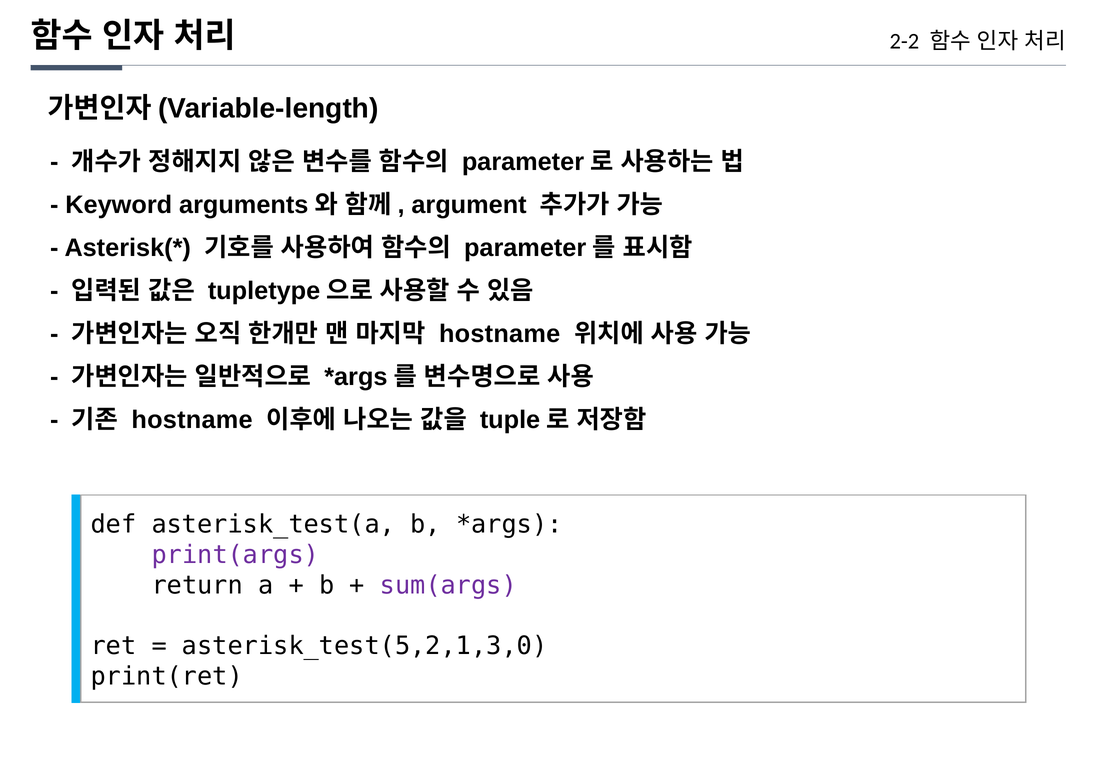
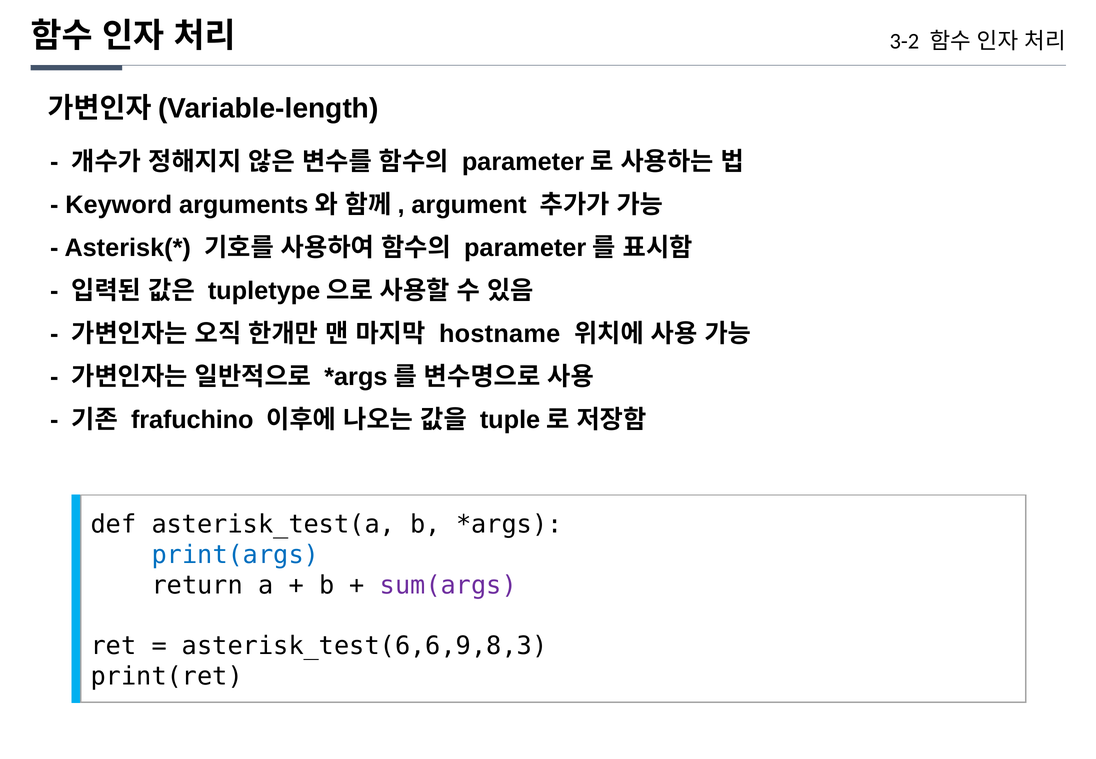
2-2: 2-2 -> 3-2
hostname at (192, 420): hostname -> frafuchino
print(args colour: purple -> blue
asterisk_test(5,2,1,3,0: asterisk_test(5,2,1,3,0 -> asterisk_test(6,6,9,8,3
